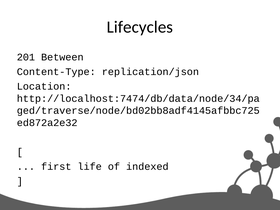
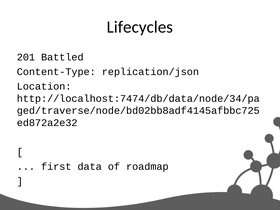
Between: Between -> Battled
life: life -> data
indexed: indexed -> roadmap
